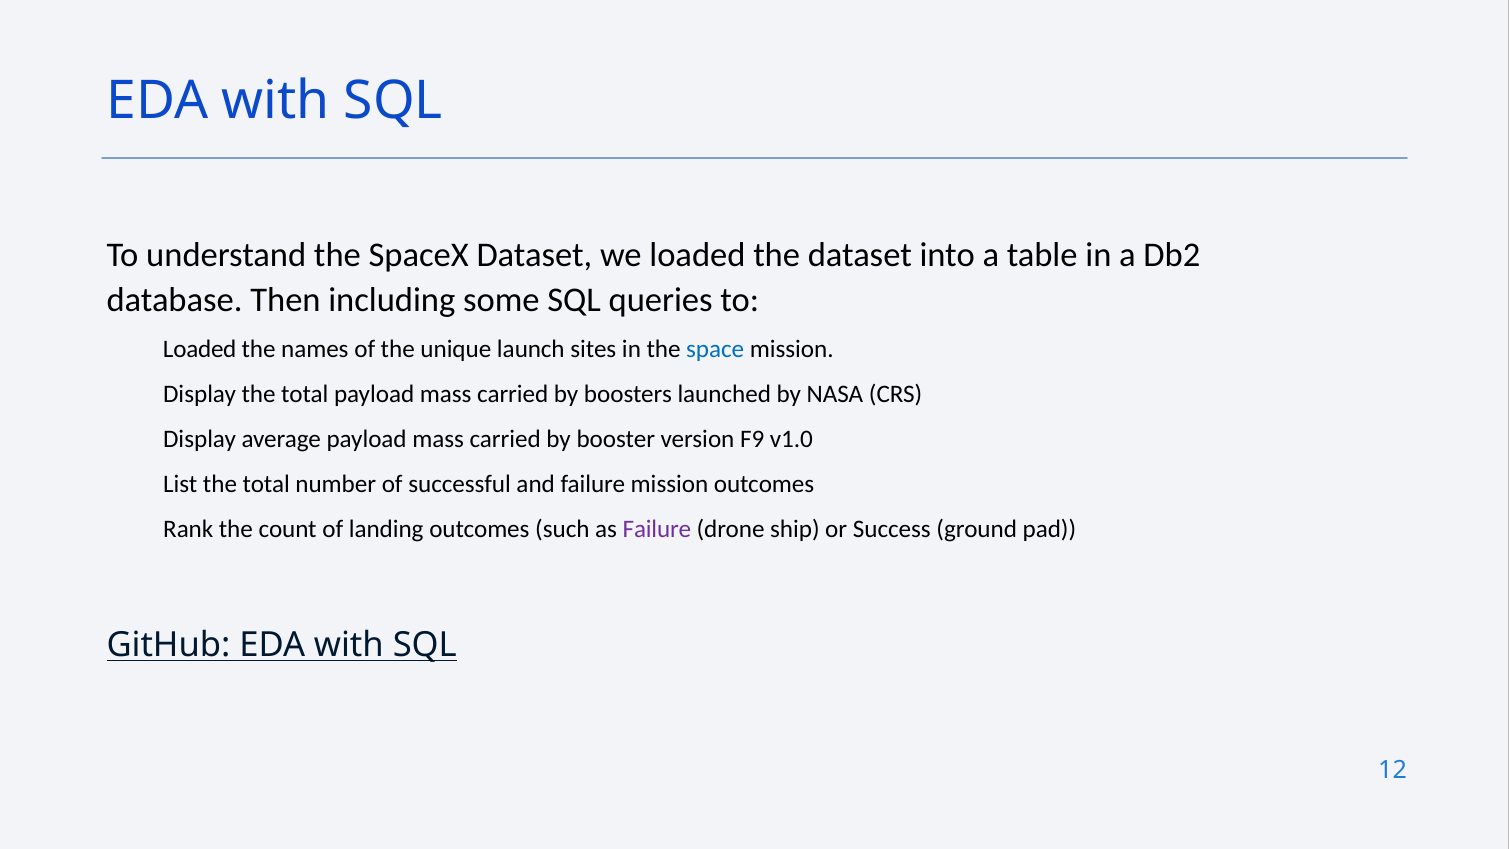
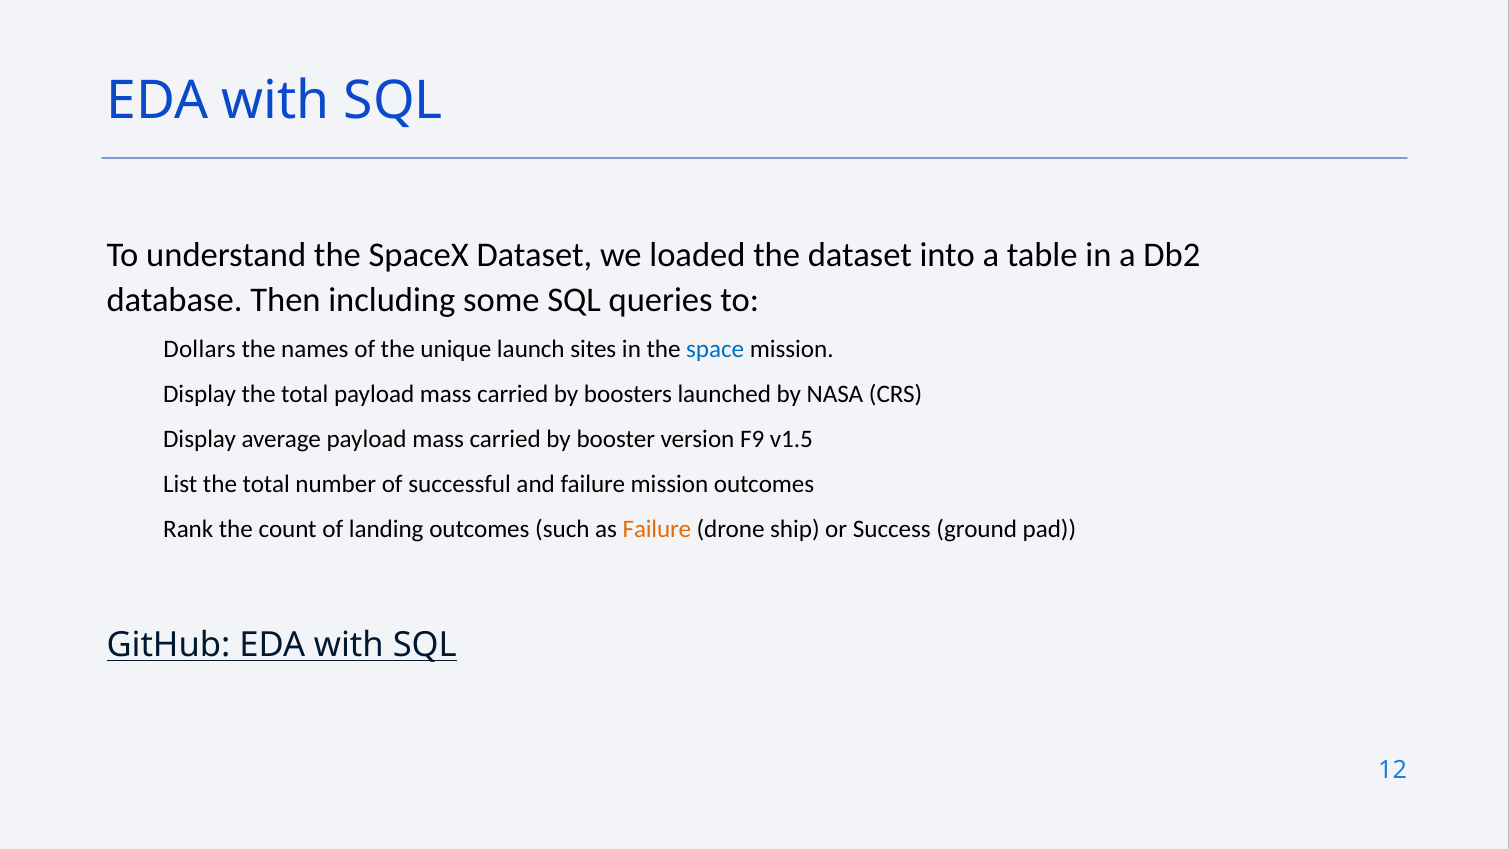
Loaded at (200, 349): Loaded -> Dollars
v1.0: v1.0 -> v1.5
Failure at (657, 529) colour: purple -> orange
